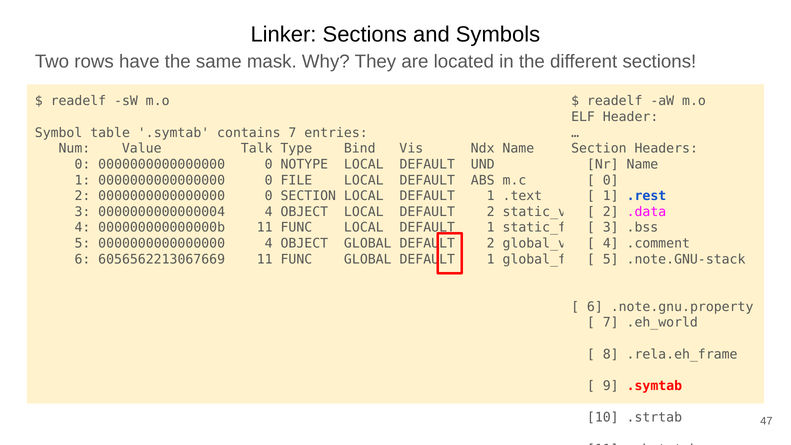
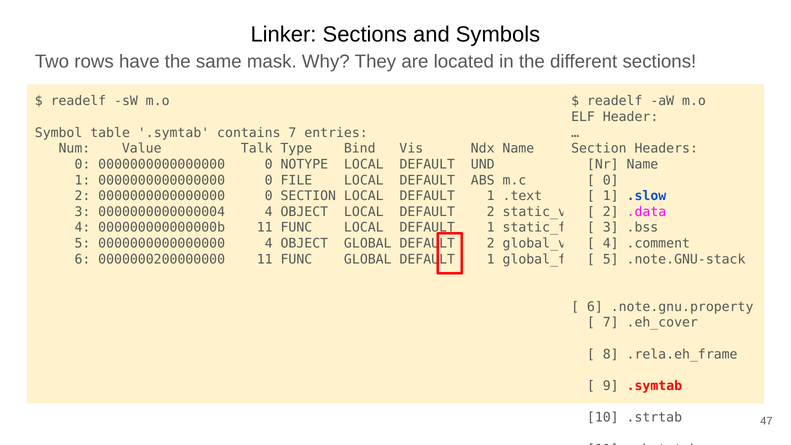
.rest: .rest -> .slow
6056562213067669: 6056562213067669 -> 0000000200000000
.eh_world: .eh_world -> .eh_cover
